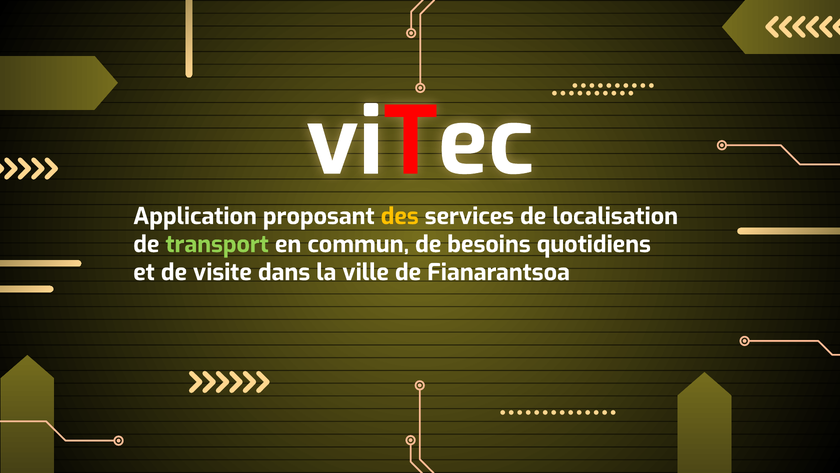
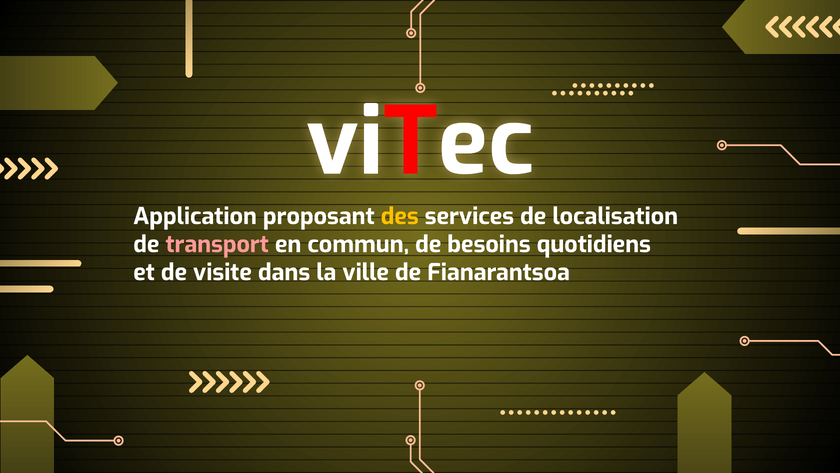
transport colour: light green -> pink
